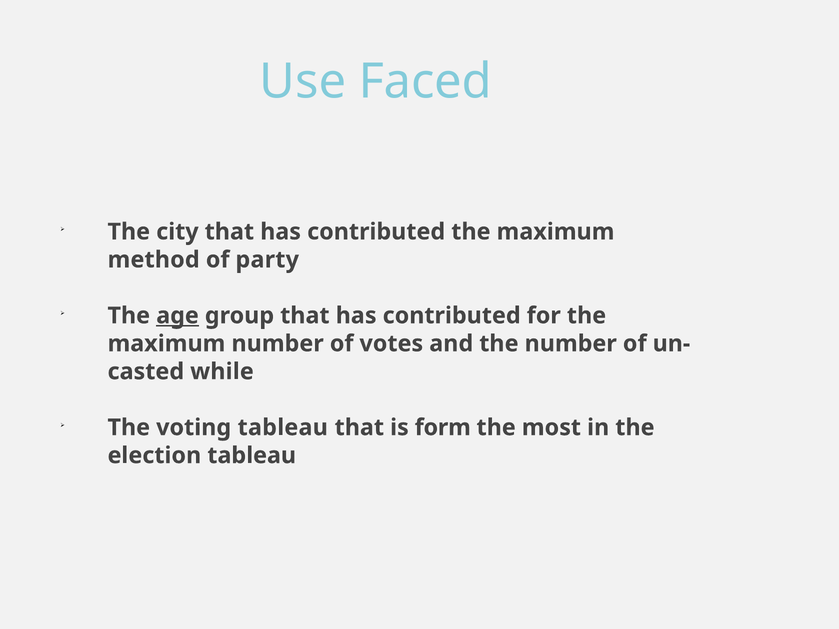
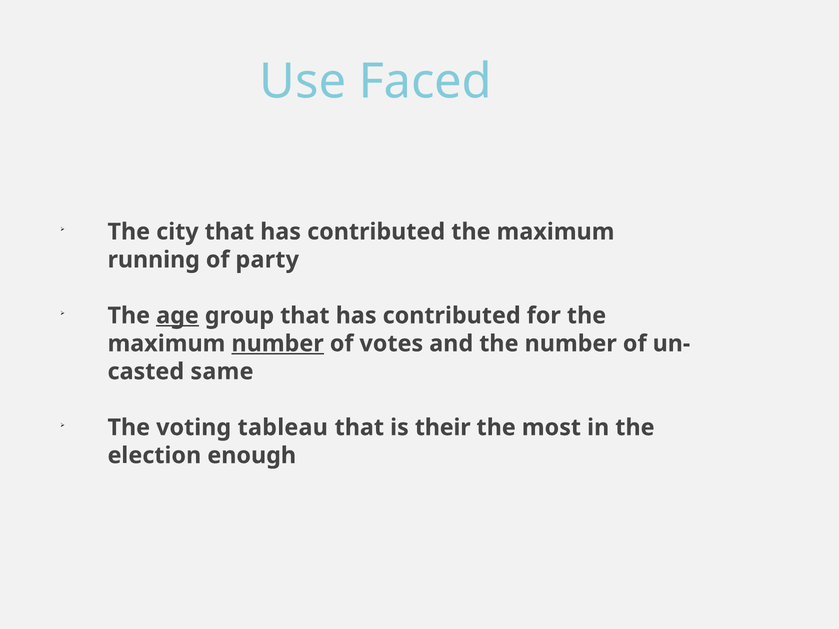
method: method -> running
number at (278, 344) underline: none -> present
while: while -> same
form: form -> their
election tableau: tableau -> enough
